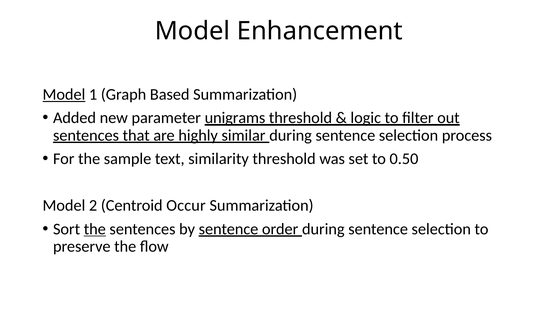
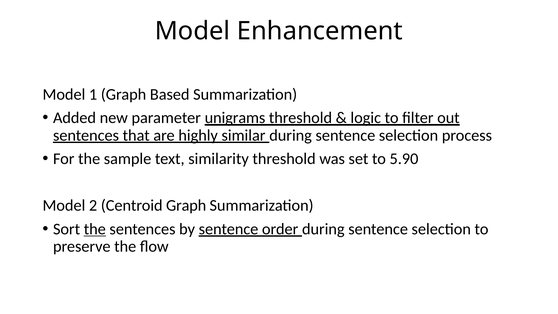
Model at (64, 94) underline: present -> none
0.50: 0.50 -> 5.90
Centroid Occur: Occur -> Graph
